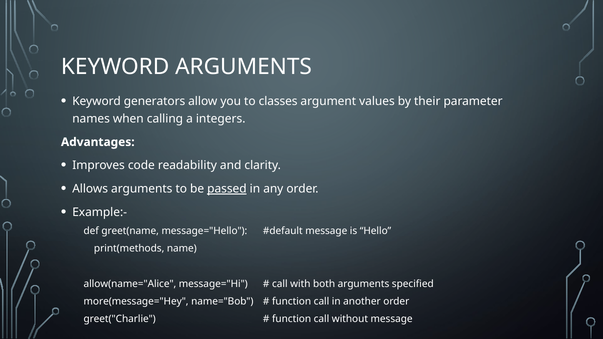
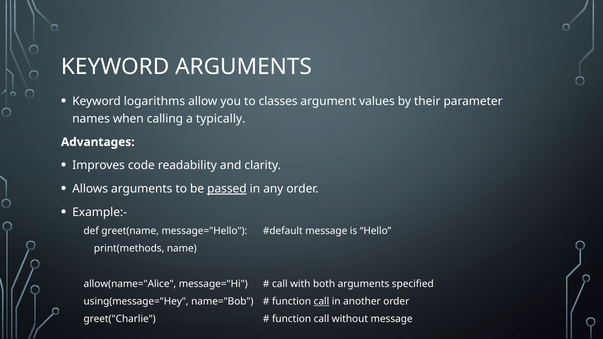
generators: generators -> logarithms
integers: integers -> typically
more(message="Hey: more(message="Hey -> using(message="Hey
call at (321, 301) underline: none -> present
